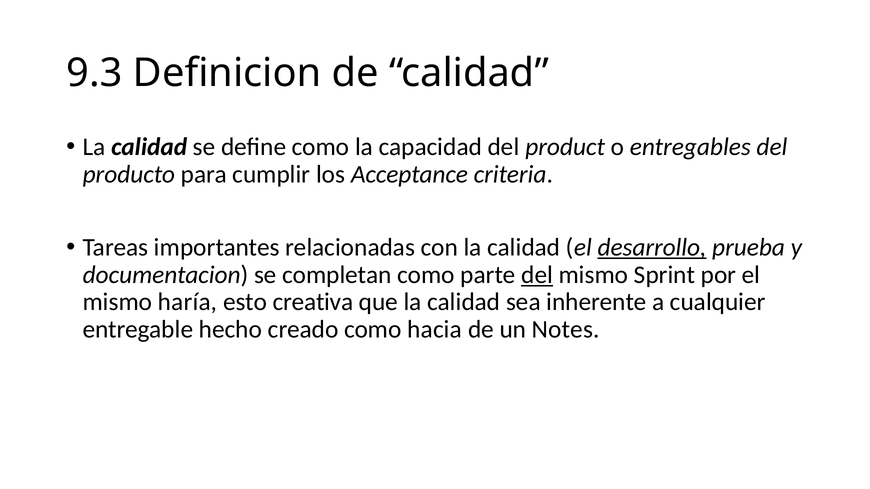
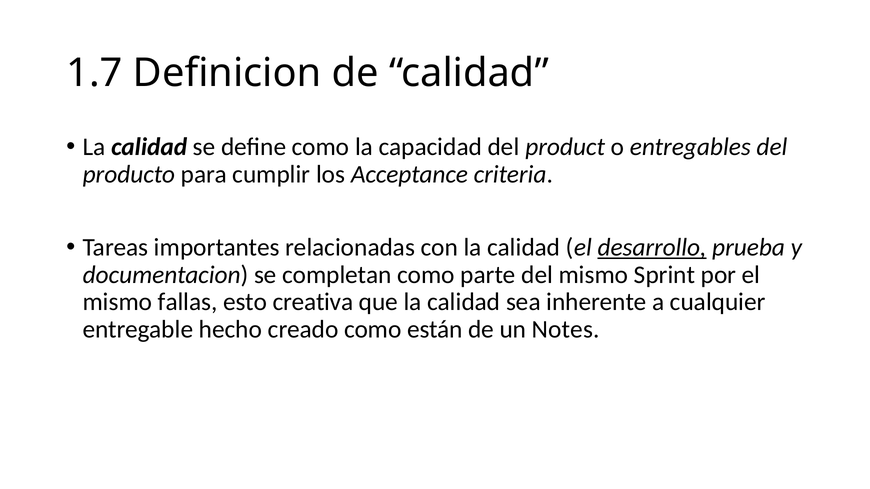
9.3: 9.3 -> 1.7
del at (537, 275) underline: present -> none
haría: haría -> fallas
hacia: hacia -> están
